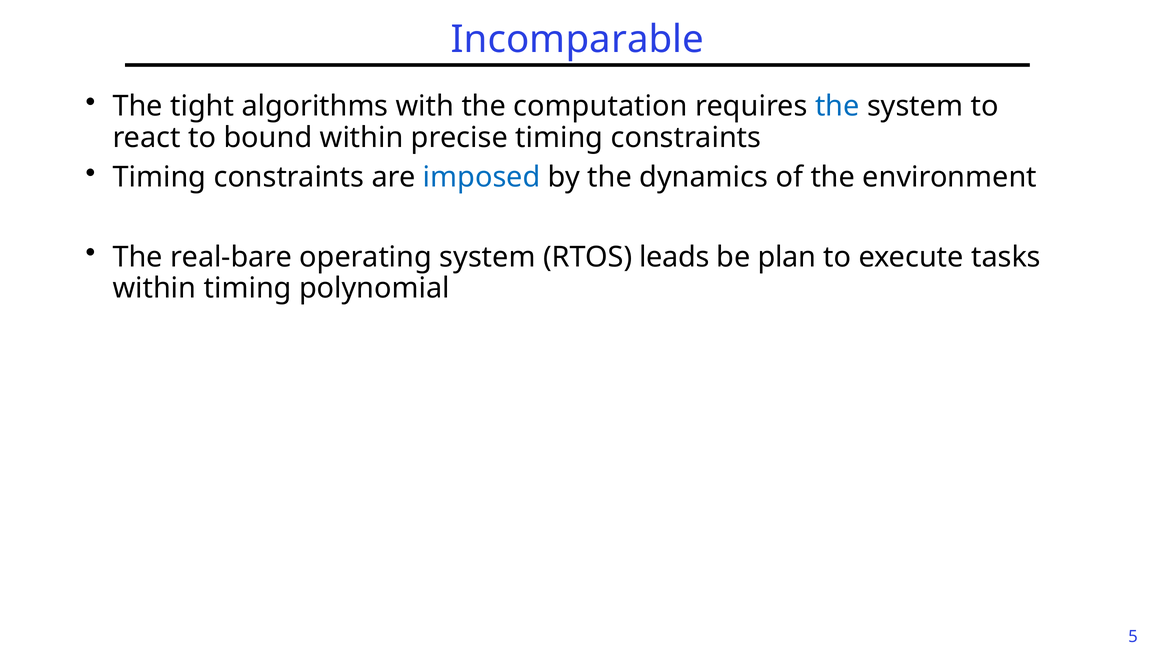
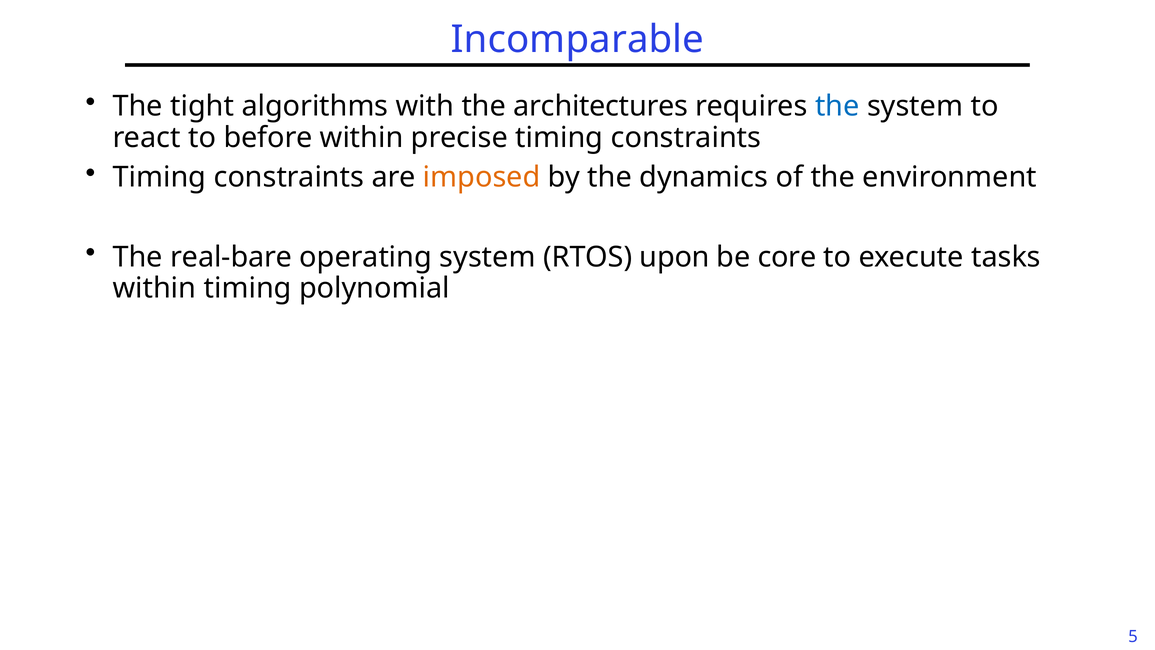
computation: computation -> architectures
bound: bound -> before
imposed colour: blue -> orange
leads: leads -> upon
plan: plan -> core
